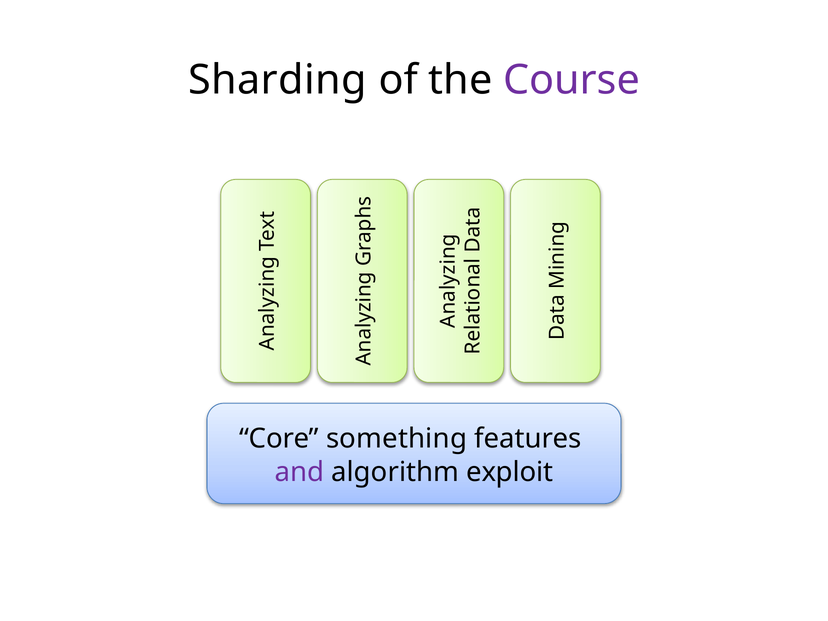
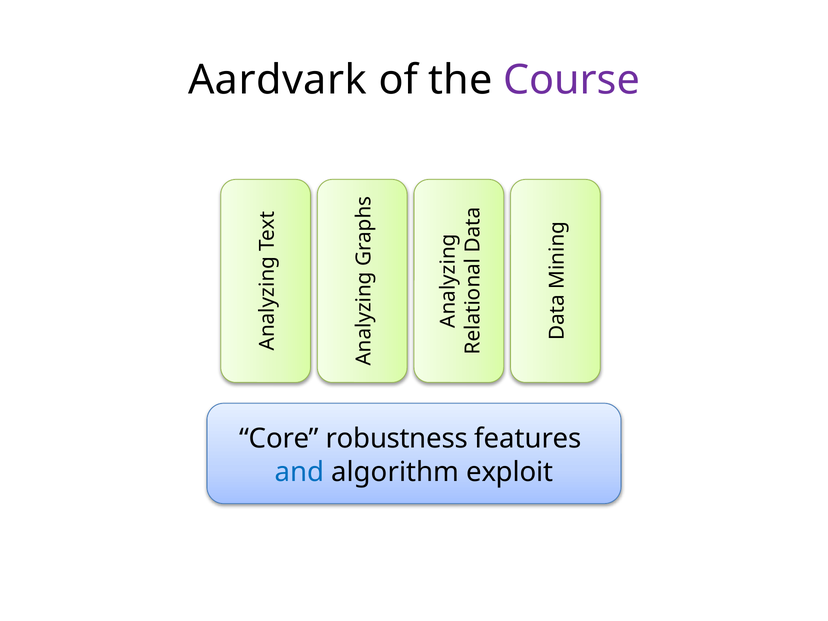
Sharding: Sharding -> Aardvark
something: something -> robustness
and colour: purple -> blue
